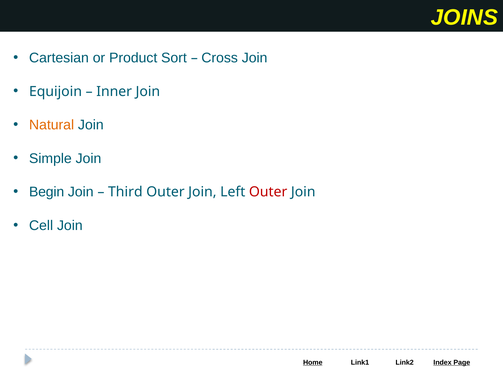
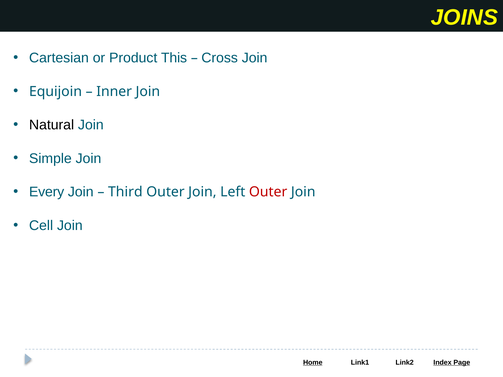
Sort: Sort -> This
Natural colour: orange -> black
Begin: Begin -> Every
